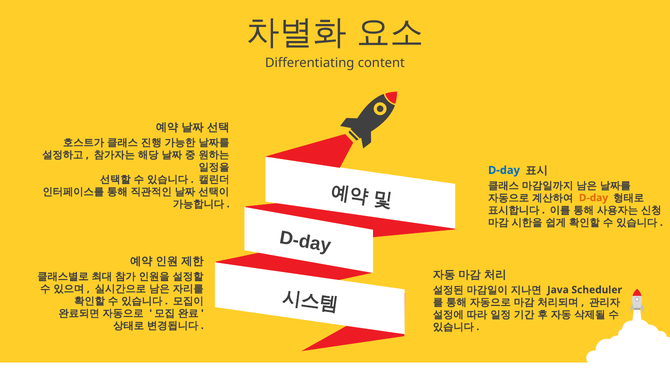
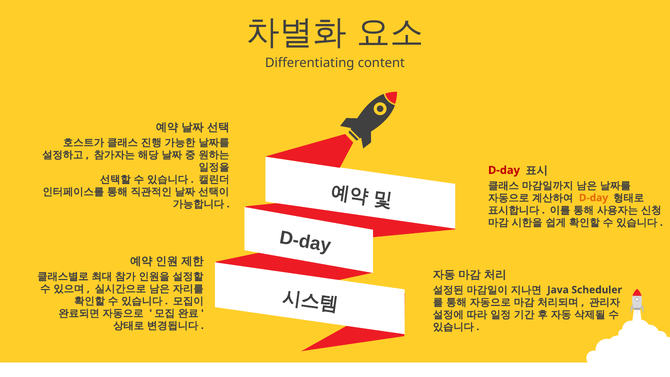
D-day at (504, 170) colour: blue -> red
